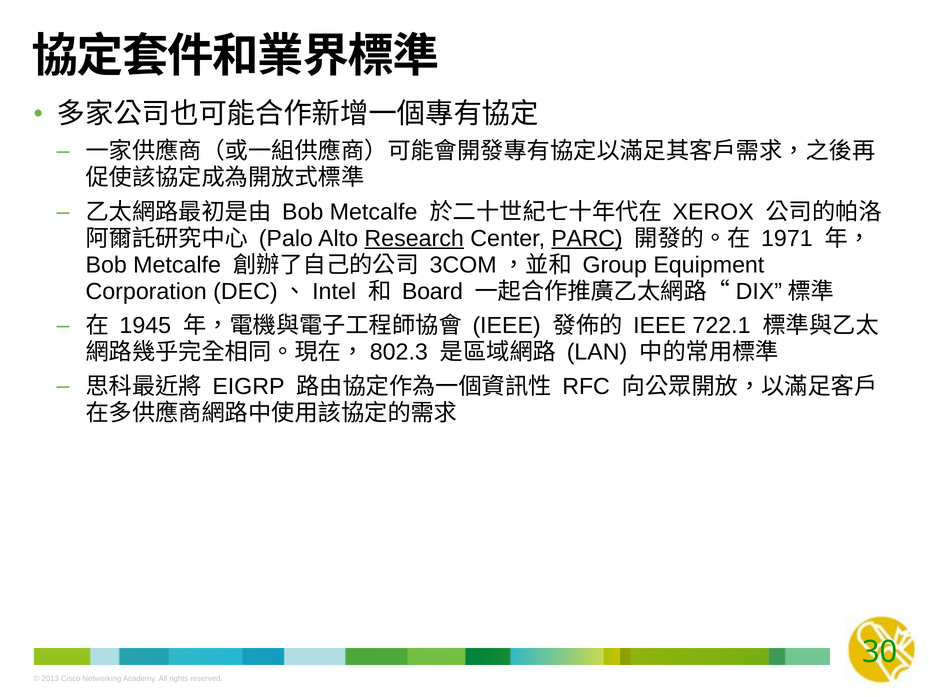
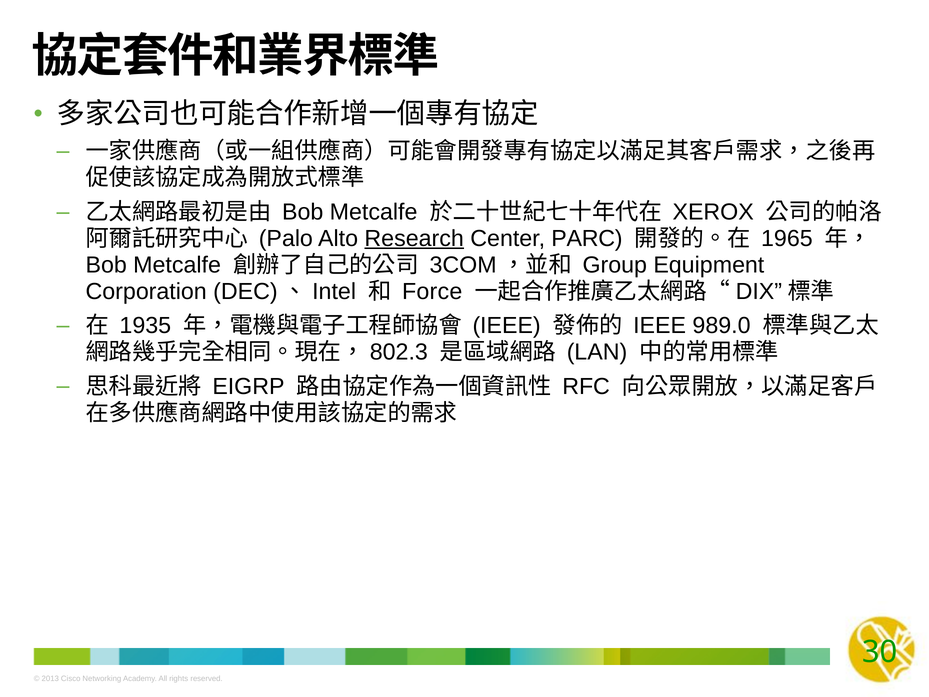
PARC underline: present -> none
1971: 1971 -> 1965
Board: Board -> Force
1945: 1945 -> 1935
722.1: 722.1 -> 989.0
